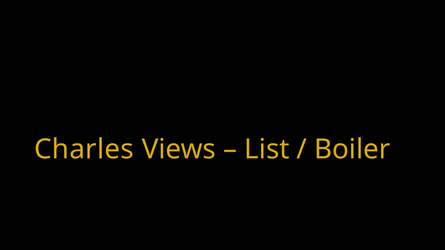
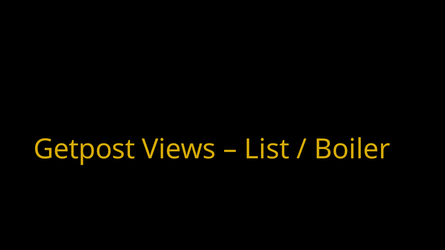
Charles: Charles -> Getpost
